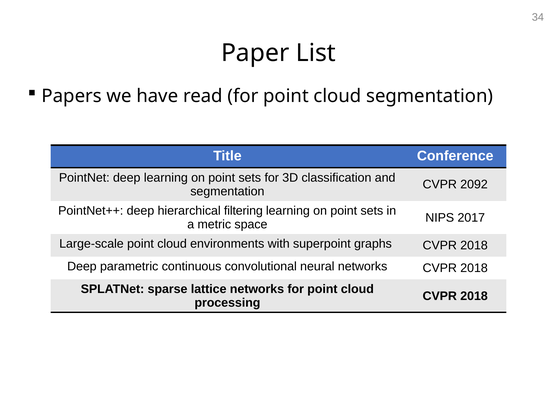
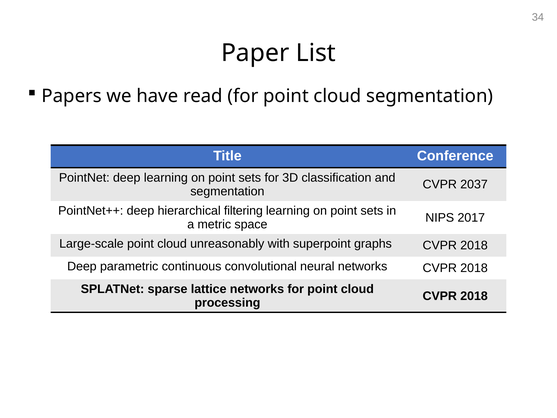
2092: 2092 -> 2037
environments: environments -> unreasonably
